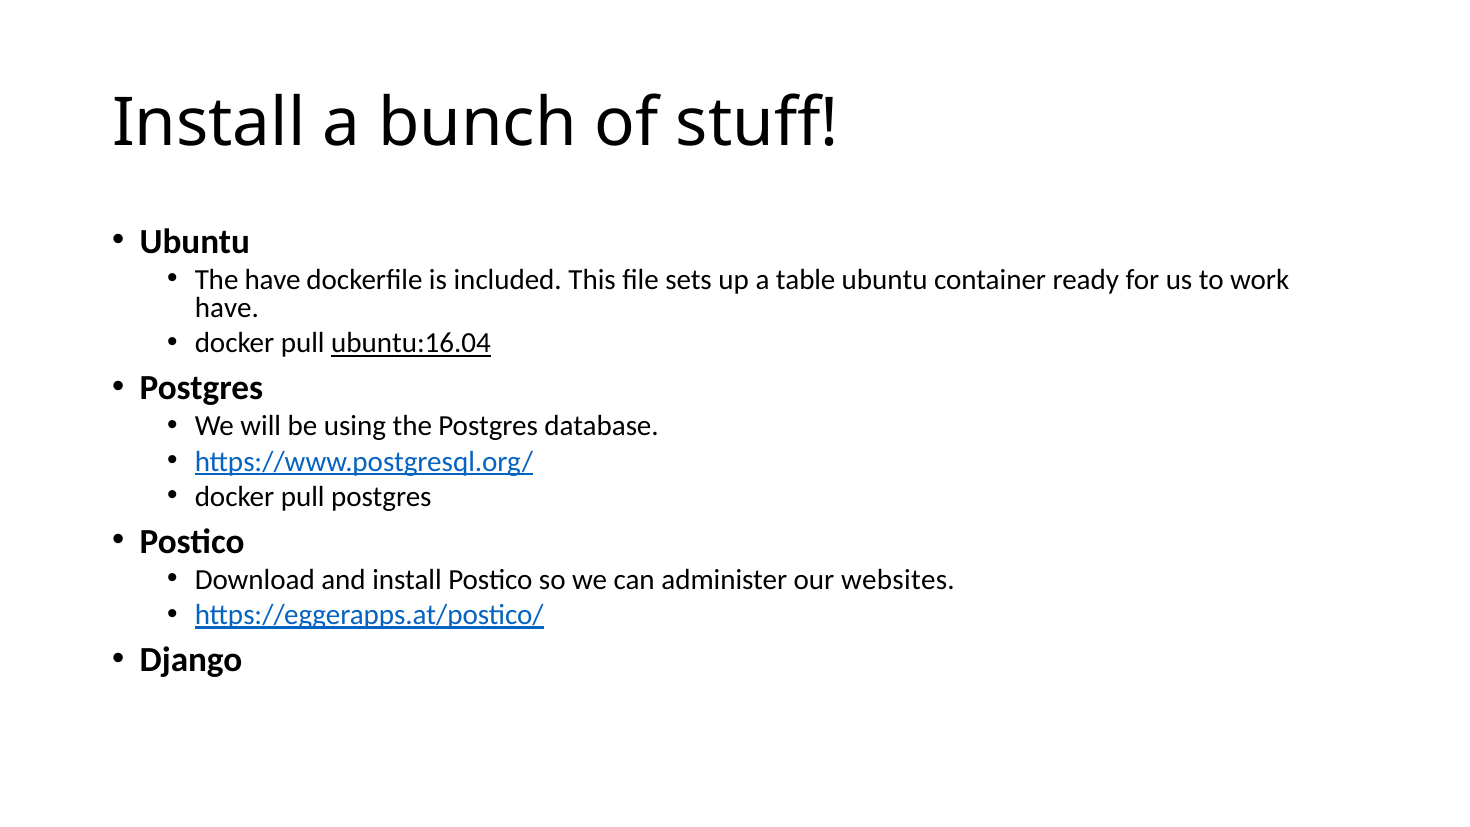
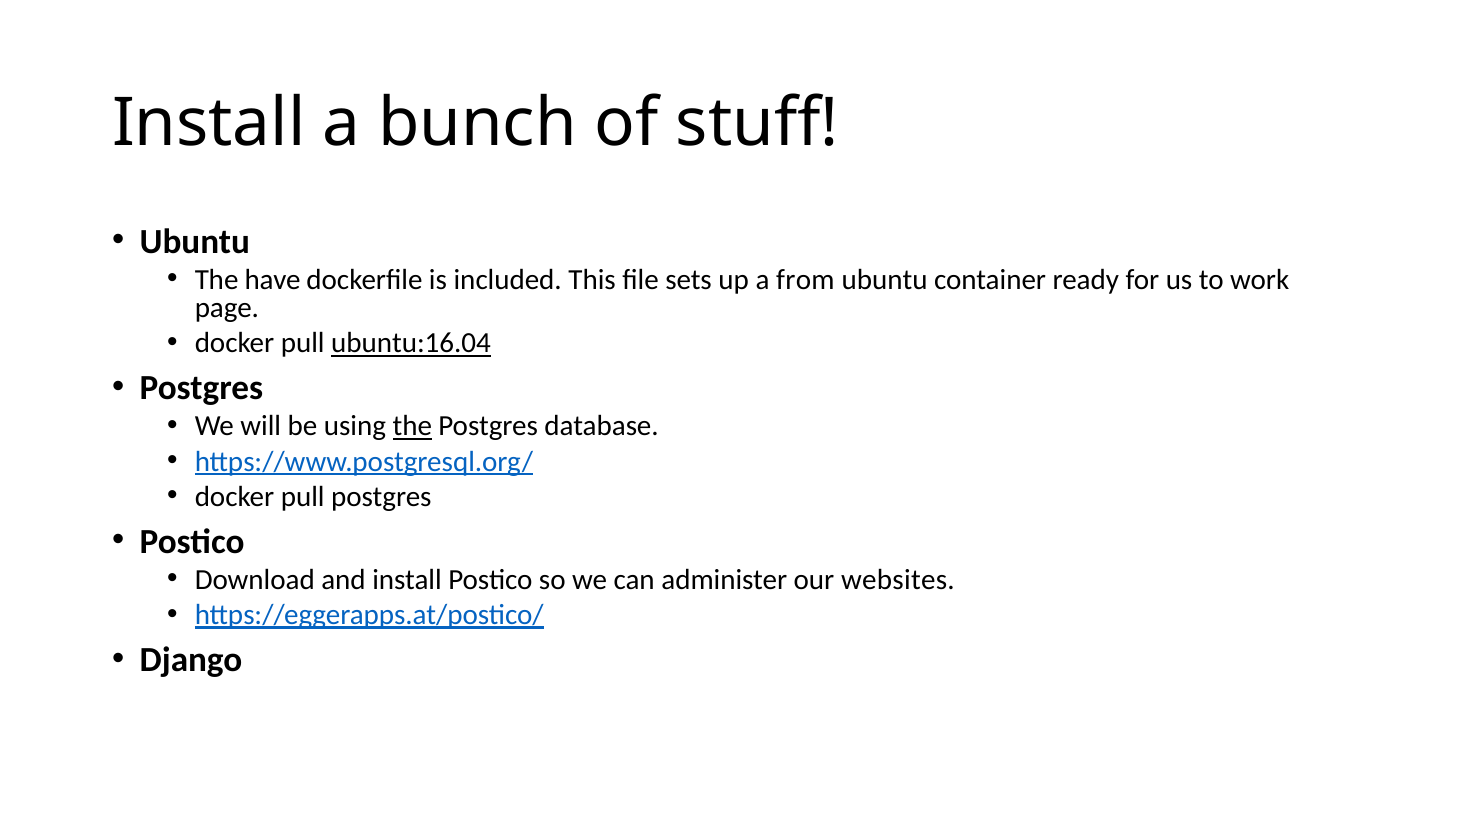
table: table -> from
have at (227, 308): have -> page
the at (412, 426) underline: none -> present
